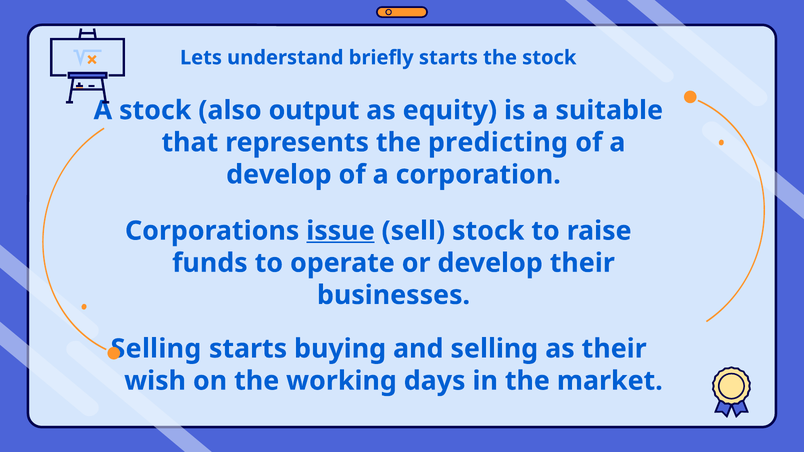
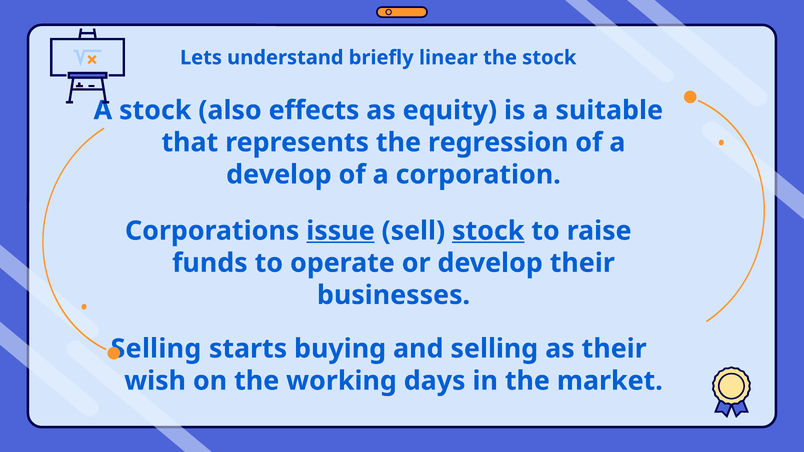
briefly starts: starts -> linear
output: output -> effects
predicting: predicting -> regression
stock at (488, 231) underline: none -> present
